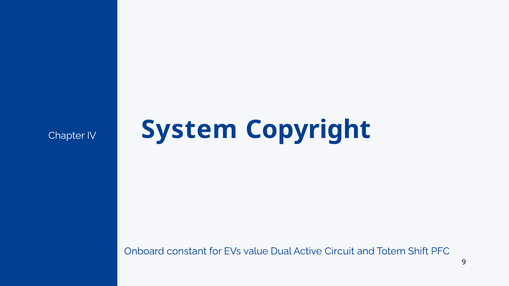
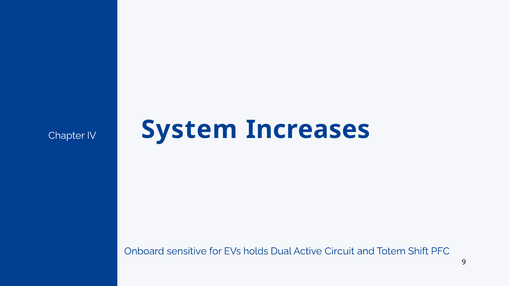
Copyright: Copyright -> Increases
constant: constant -> sensitive
value: value -> holds
